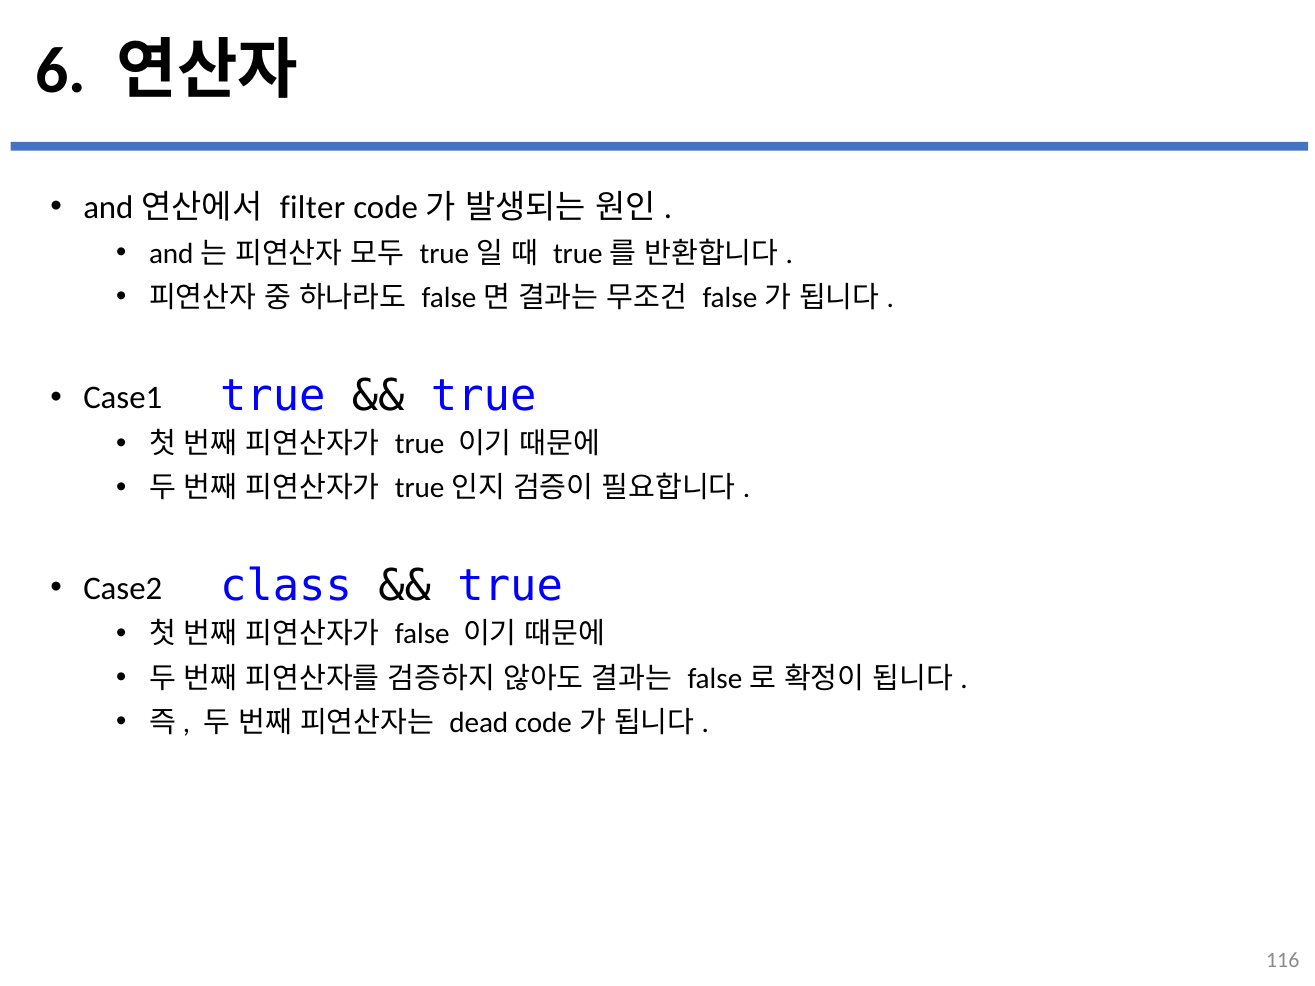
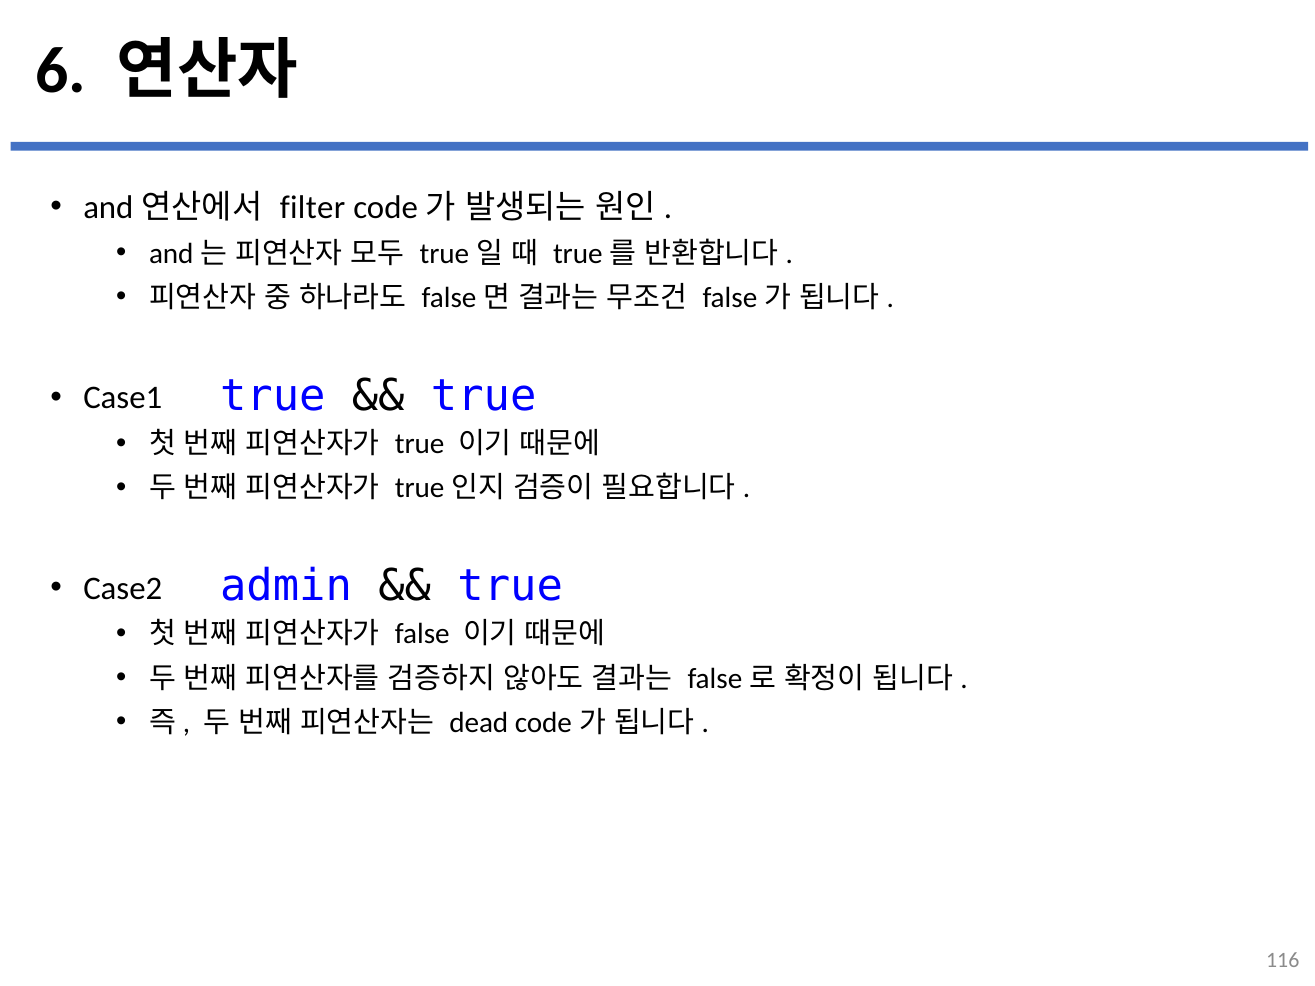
class: class -> admin
